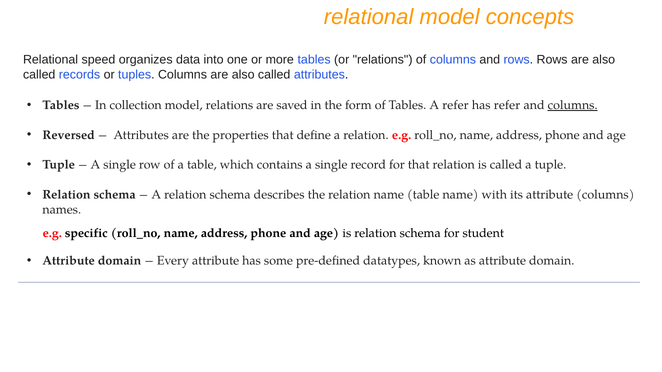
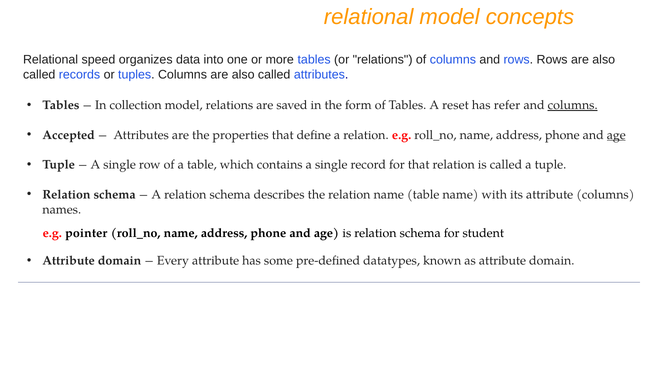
A refer: refer -> reset
Reversed: Reversed -> Accepted
age at (616, 135) underline: none -> present
specific: specific -> pointer
